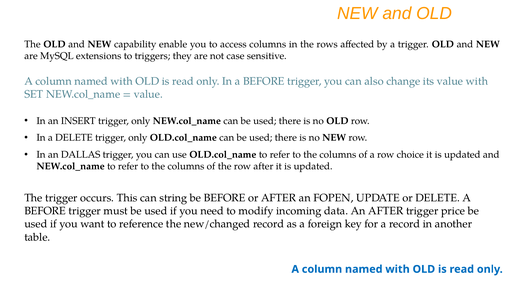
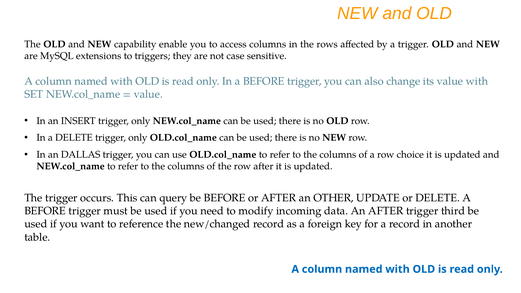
string: string -> query
FOPEN: FOPEN -> OTHER
price: price -> third
